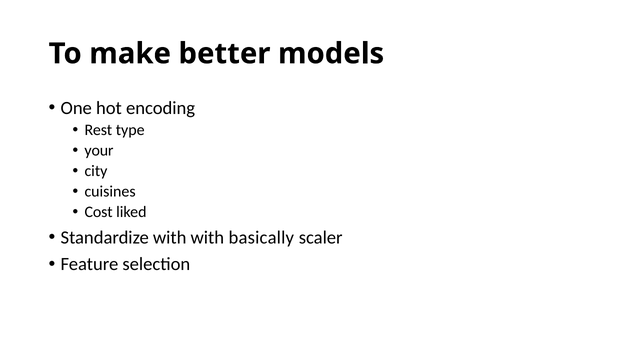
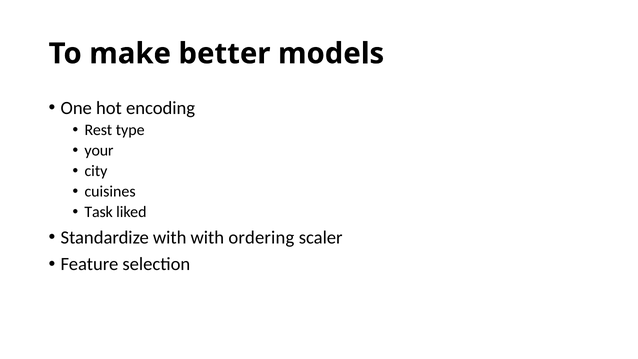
Cost: Cost -> Task
basically: basically -> ordering
